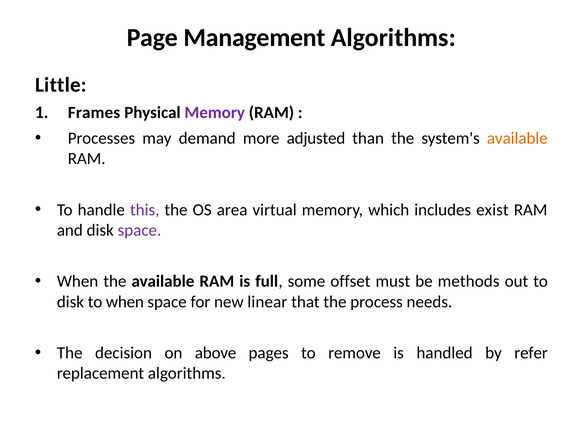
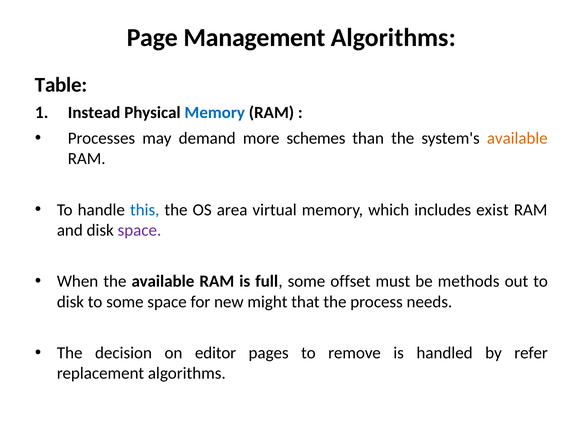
Little: Little -> Table
Frames: Frames -> Instead
Memory at (215, 113) colour: purple -> blue
adjusted: adjusted -> schemes
this colour: purple -> blue
to when: when -> some
linear: linear -> might
above: above -> editor
